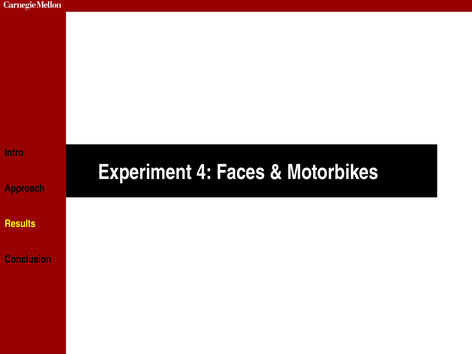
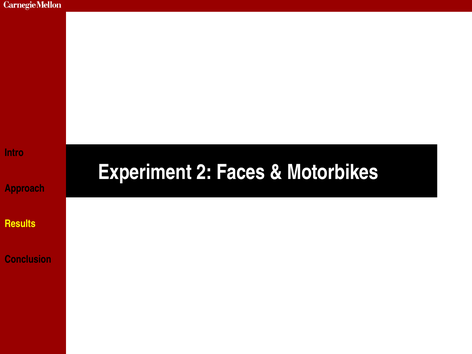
4: 4 -> 2
